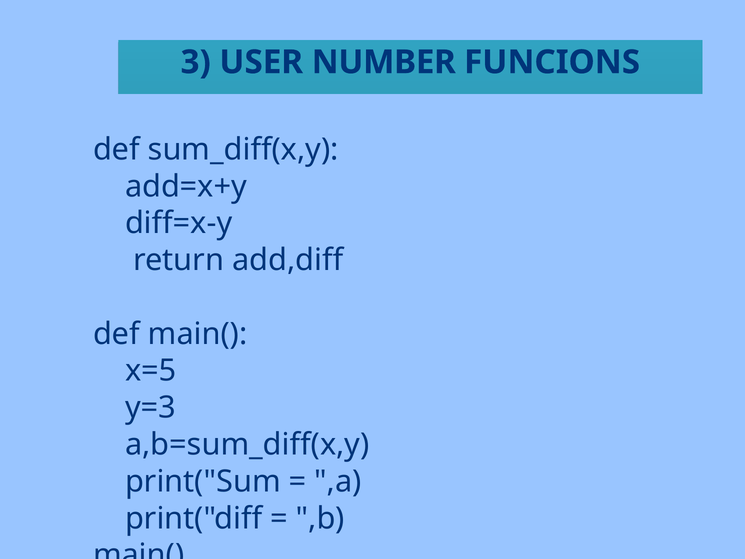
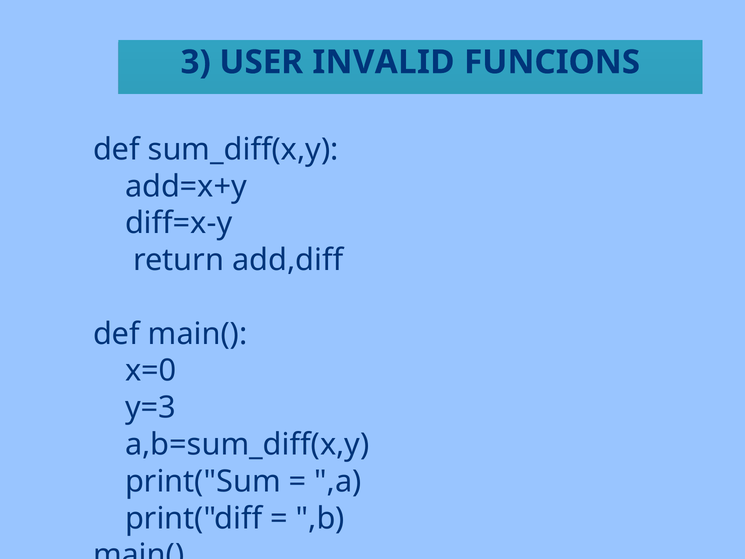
NUMBER: NUMBER -> INVALID
x=5: x=5 -> x=0
